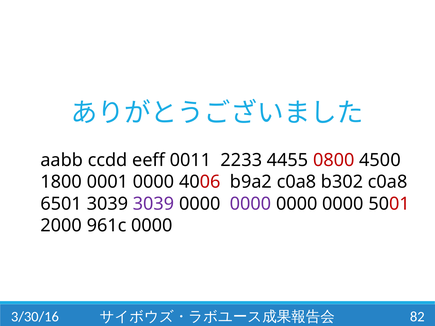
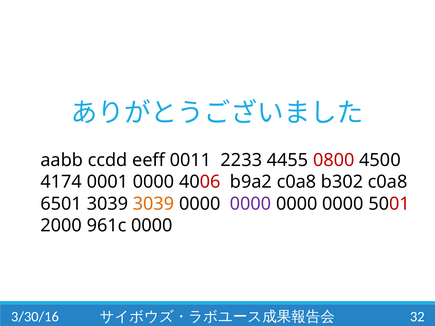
1800: 1800 -> 4174
3039 at (154, 204) colour: purple -> orange
82: 82 -> 32
